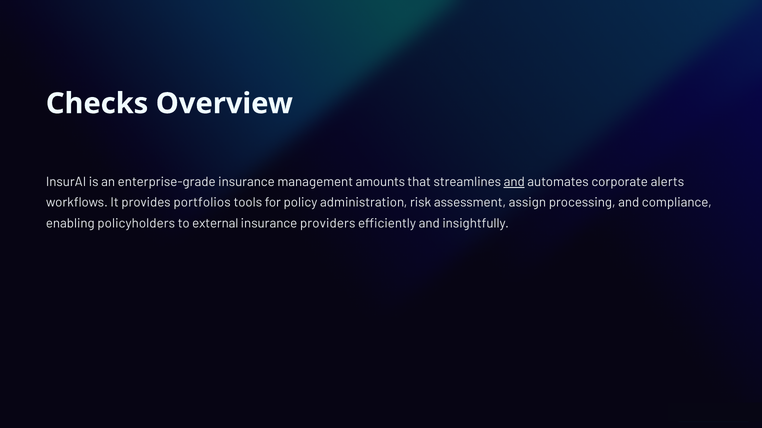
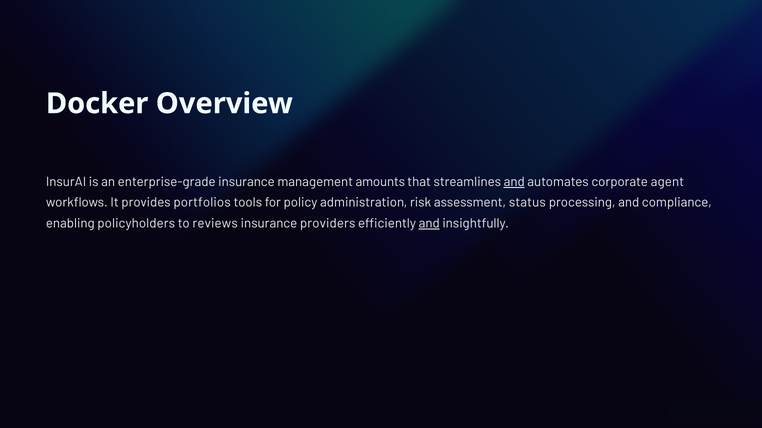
Checks: Checks -> Docker
alerts: alerts -> agent
assign: assign -> status
external: external -> reviews
and at (429, 224) underline: none -> present
